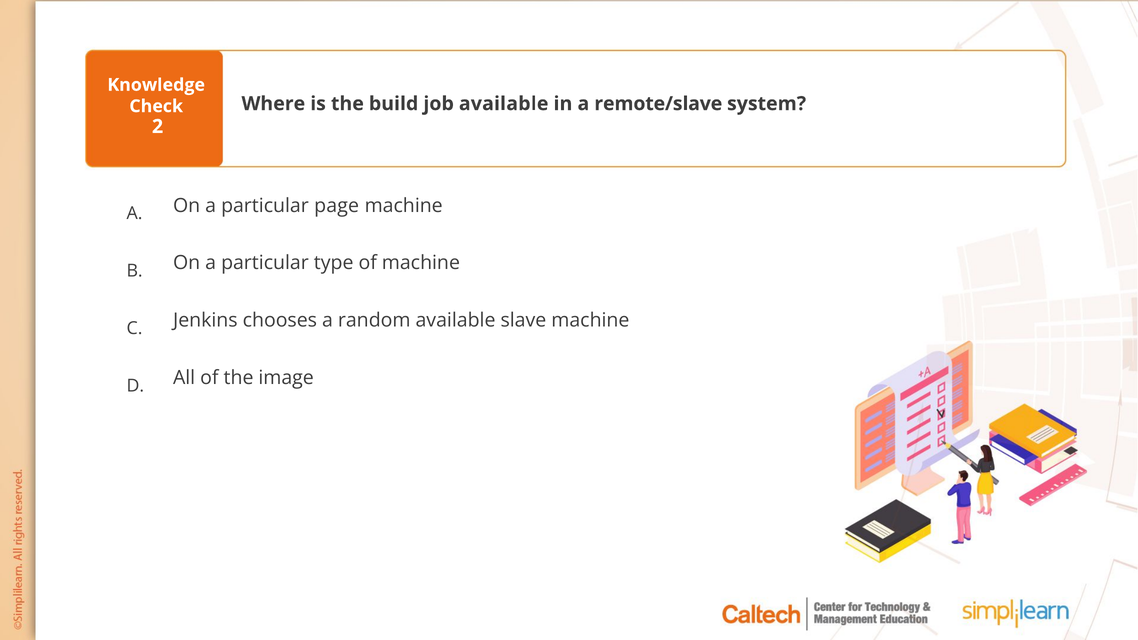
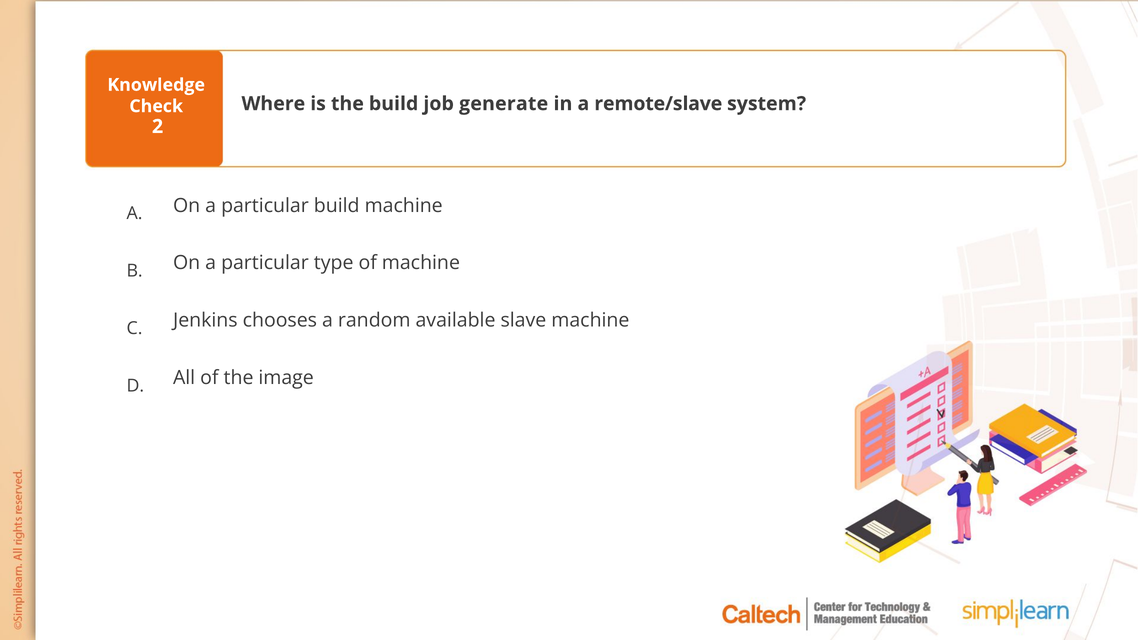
job available: available -> generate
particular page: page -> build
